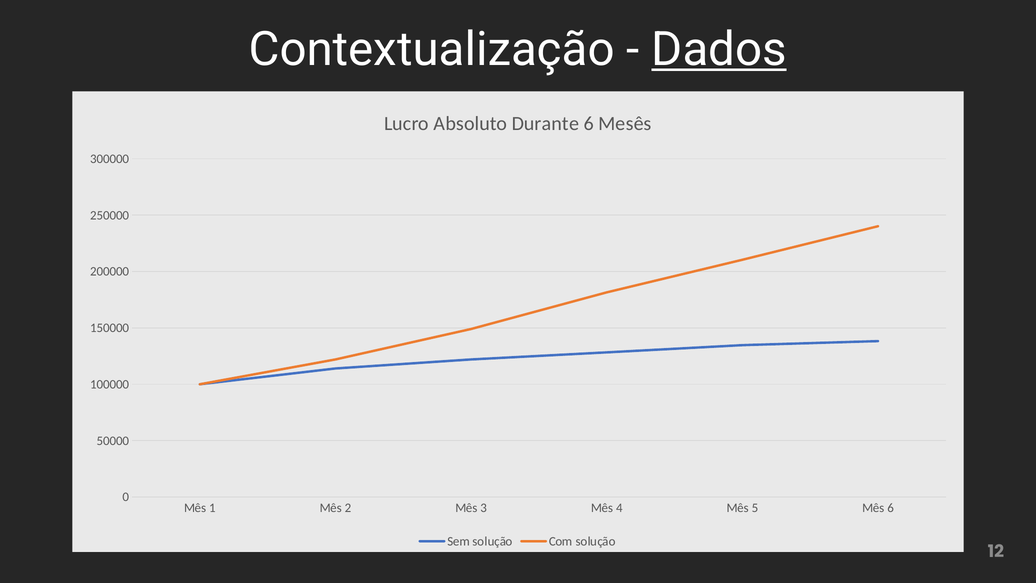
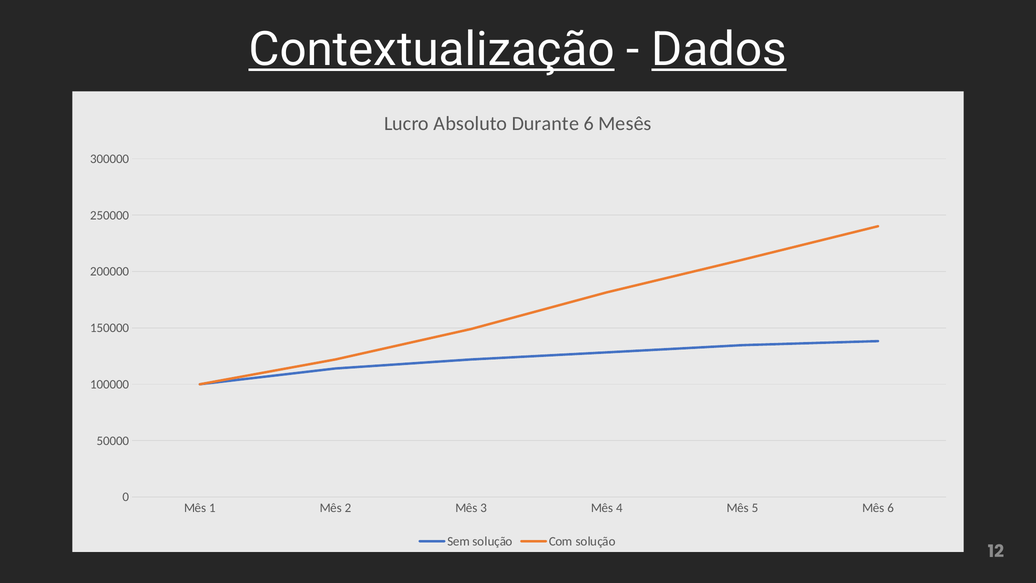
Contextualização underline: none -> present
